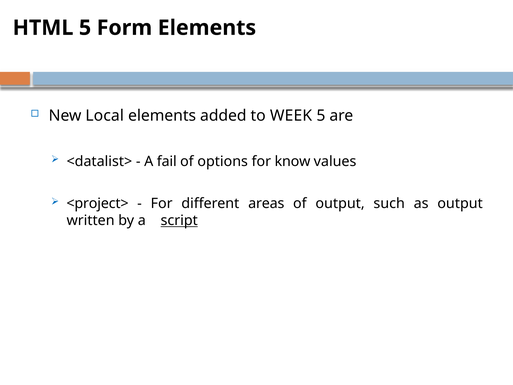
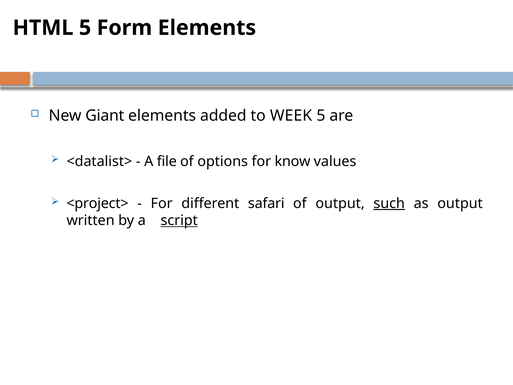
Local: Local -> Giant
fail: fail -> file
areas: areas -> safari
such underline: none -> present
